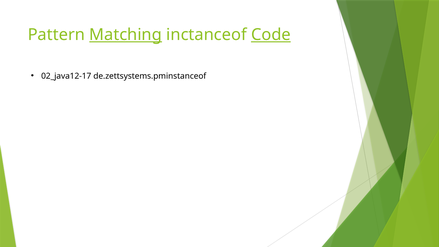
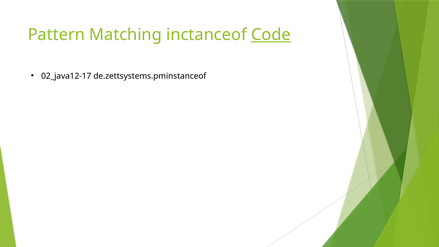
Matching underline: present -> none
